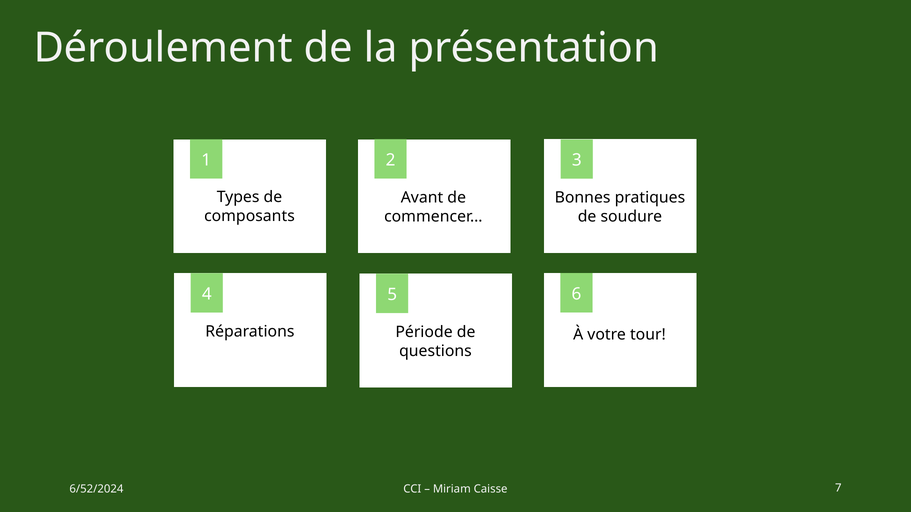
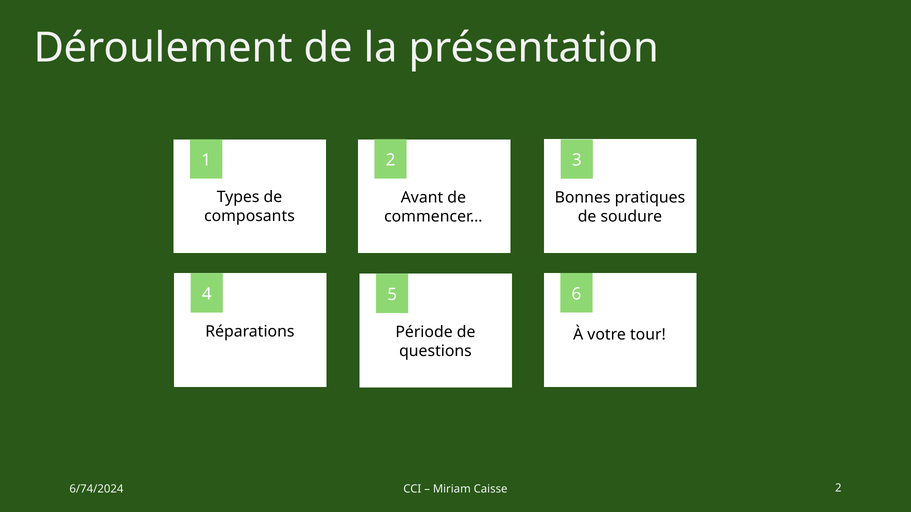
6/52/2024: 6/52/2024 -> 6/74/2024
Caisse 7: 7 -> 2
